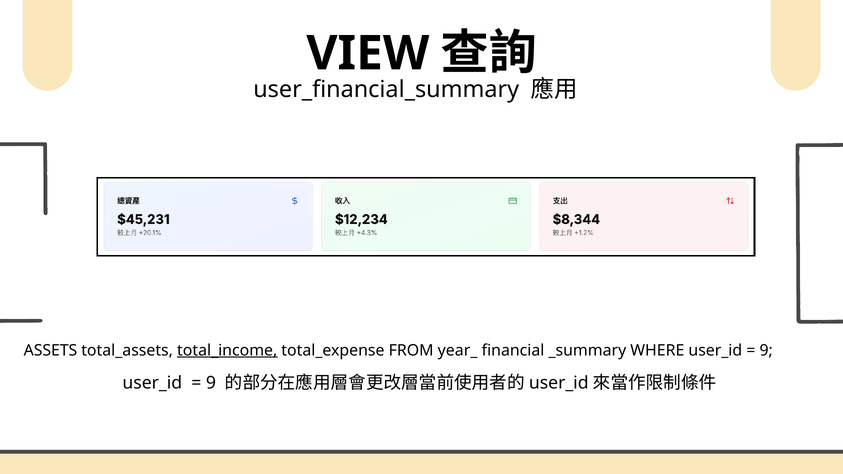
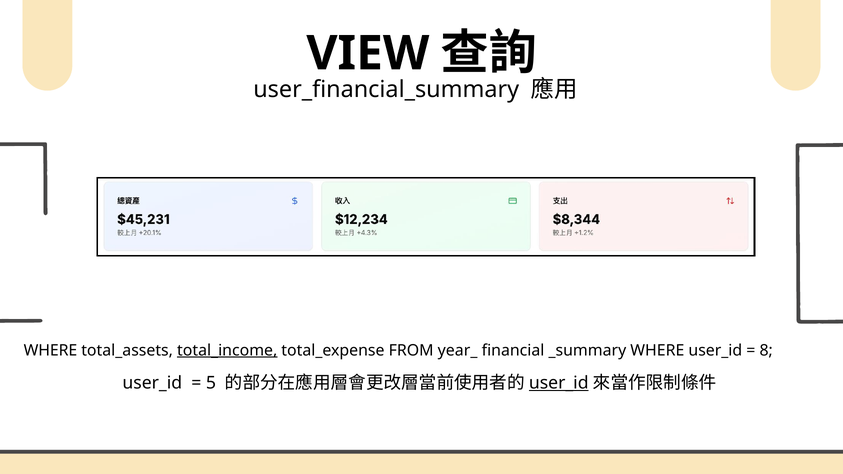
ASSETS at (50, 350): ASSETS -> WHERE
9 at (766, 350): 9 -> 8
9 at (211, 383): 9 -> 5
user_id at (559, 383) underline: none -> present
